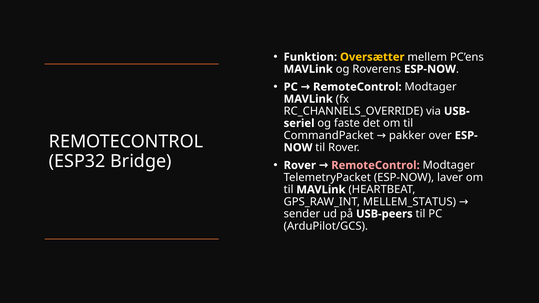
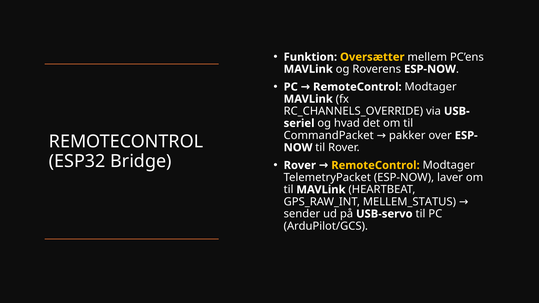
faste: faste -> hvad
RemoteControl at (375, 165) colour: pink -> yellow
USB-peers: USB-peers -> USB-servo
